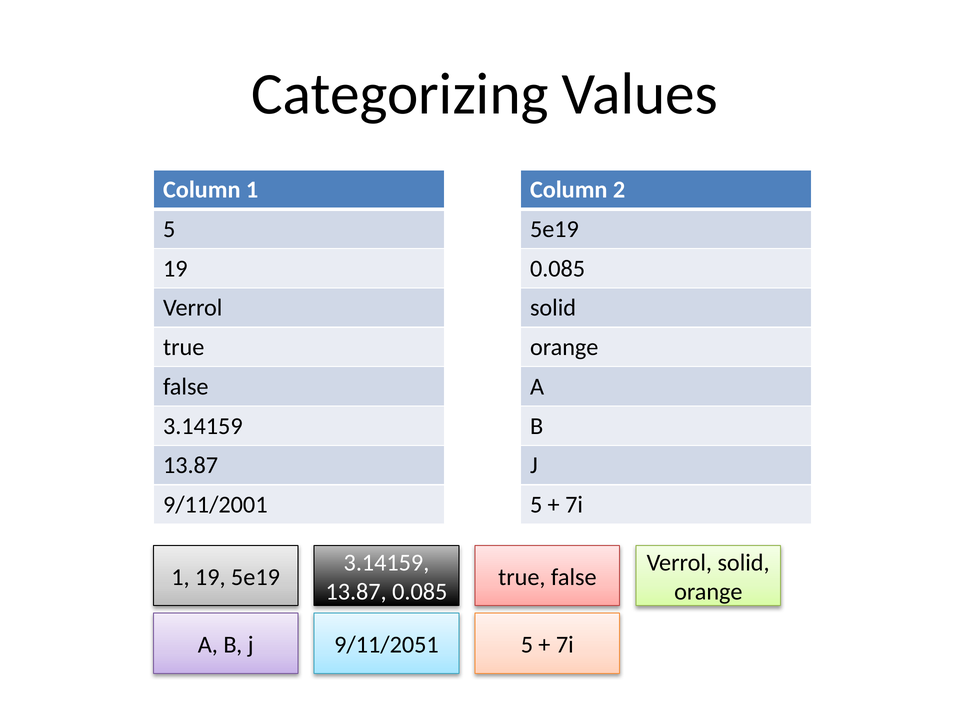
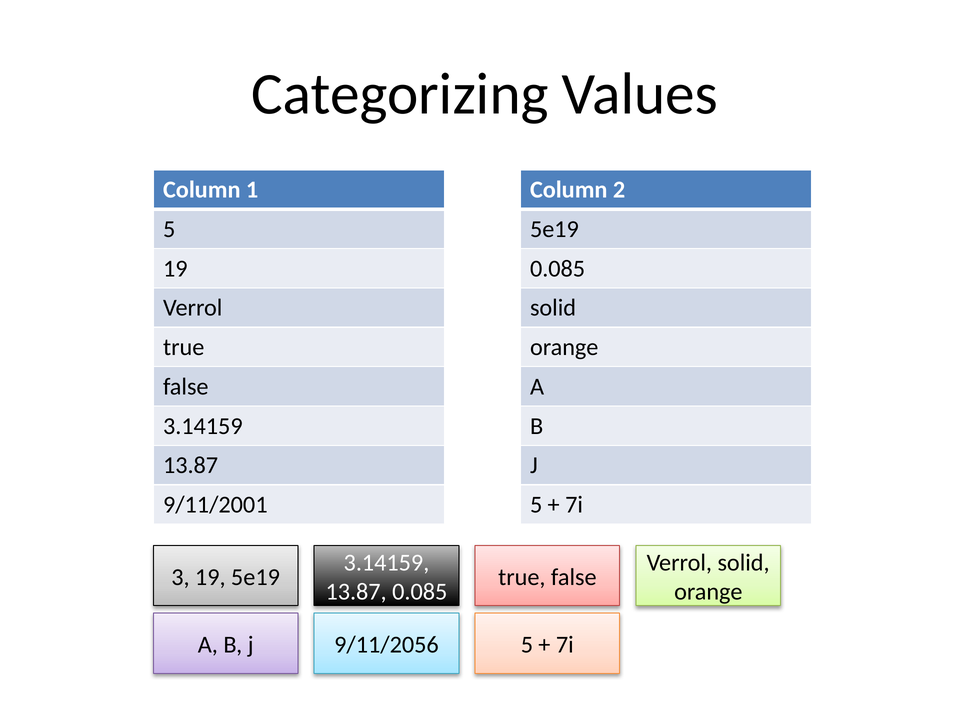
1 at (180, 577): 1 -> 3
9/11/2051: 9/11/2051 -> 9/11/2056
